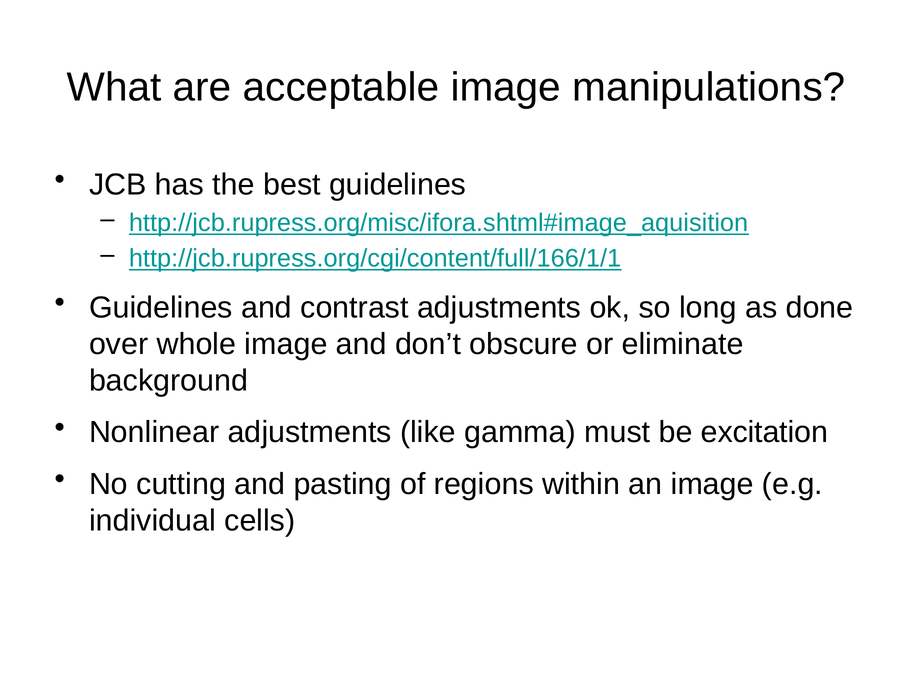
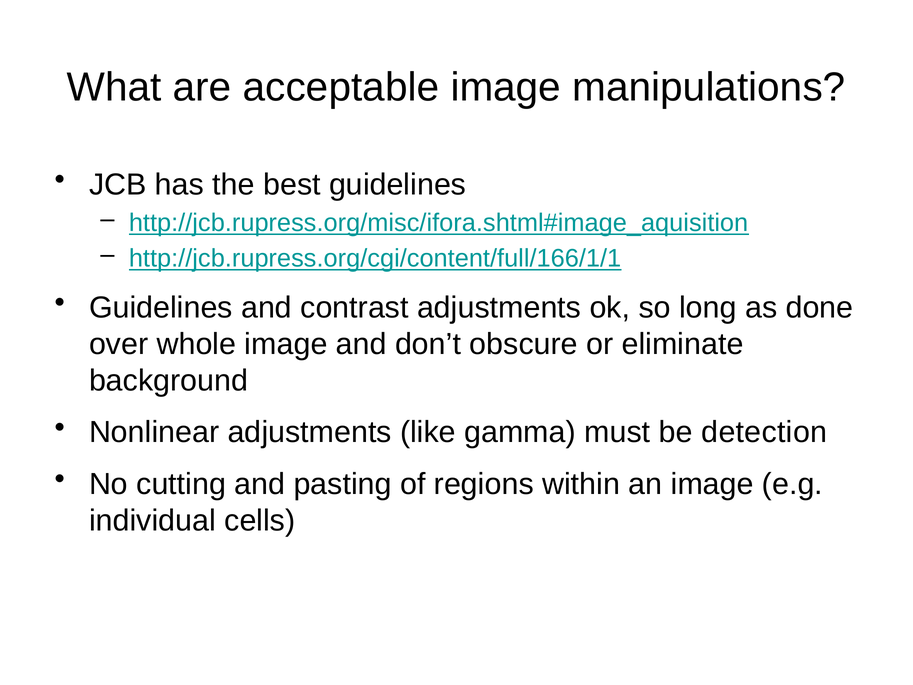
excitation: excitation -> detection
